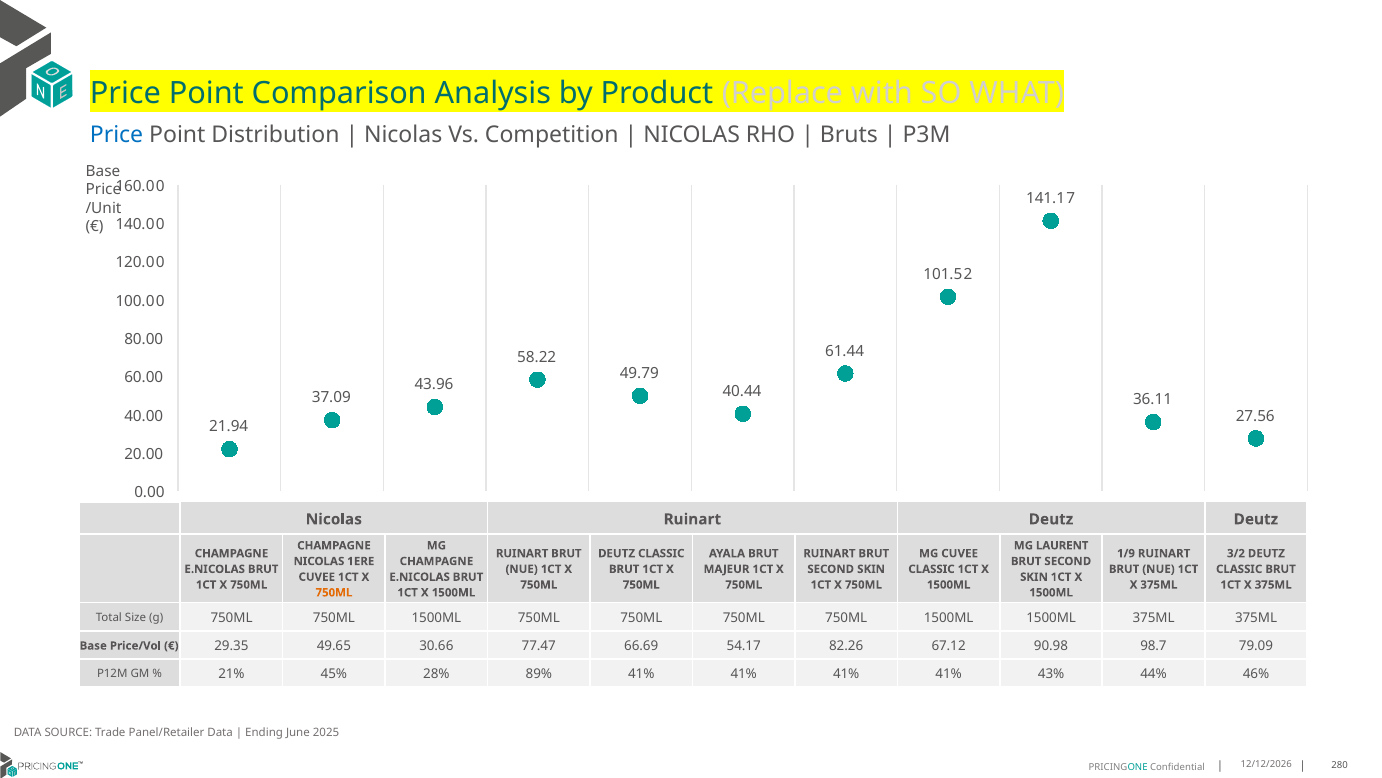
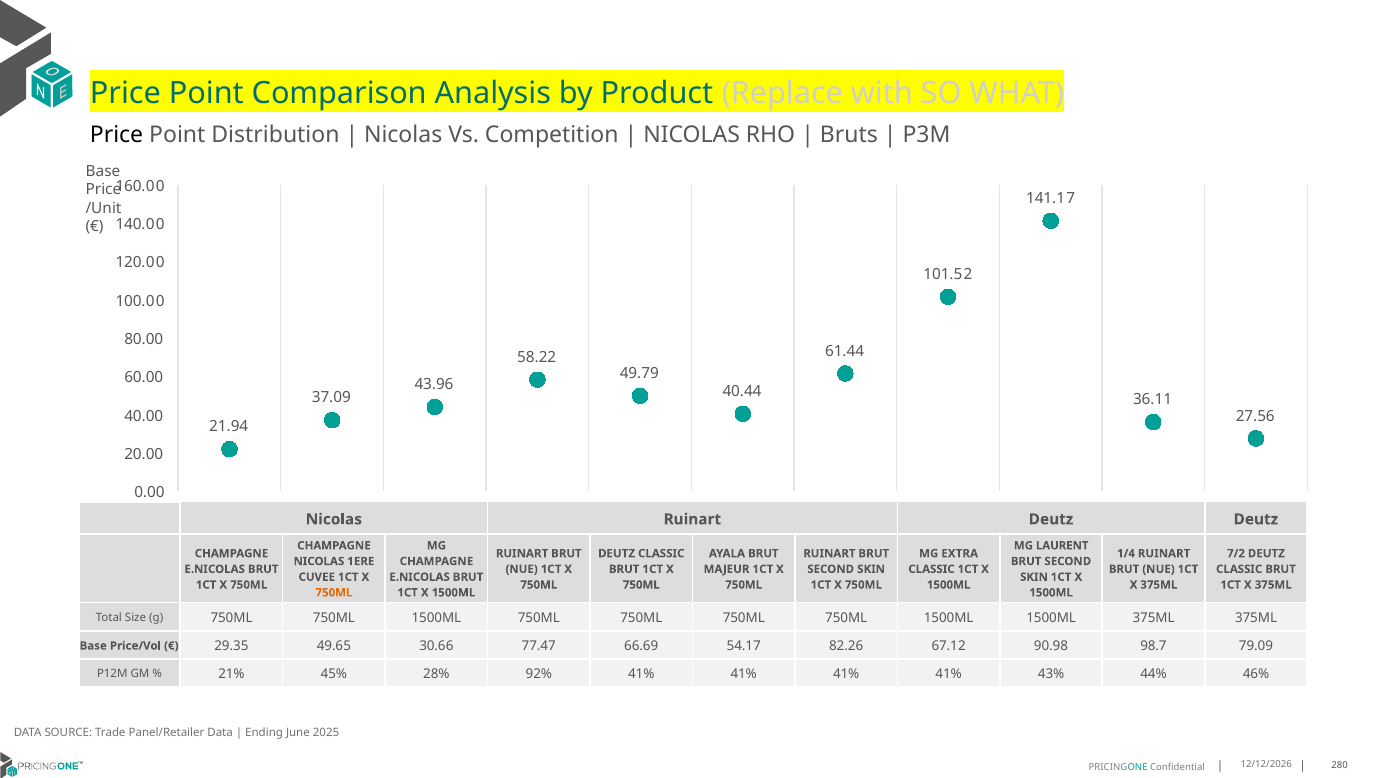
Price at (117, 135) colour: blue -> black
MG CUVEE: CUVEE -> EXTRA
1/9: 1/9 -> 1/4
3/2: 3/2 -> 7/2
89%: 89% -> 92%
